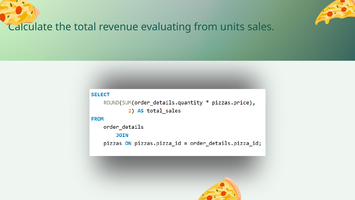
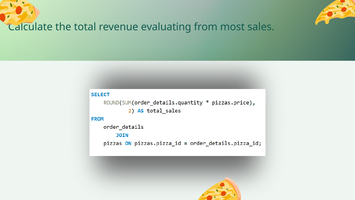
units: units -> most
